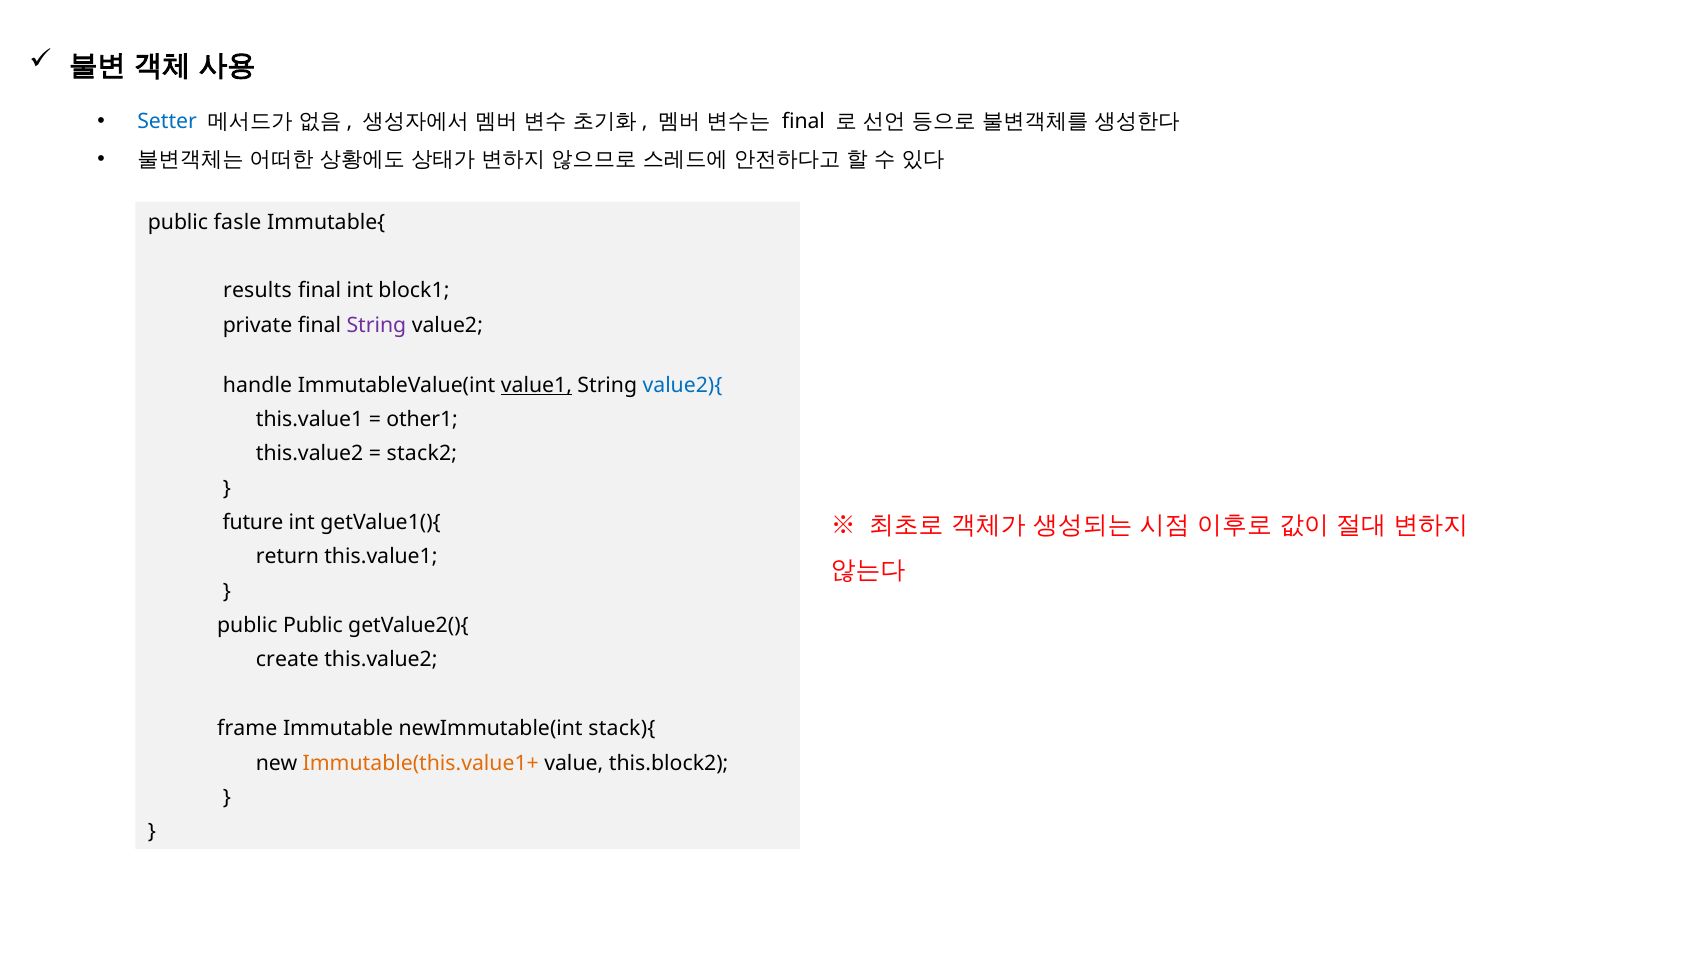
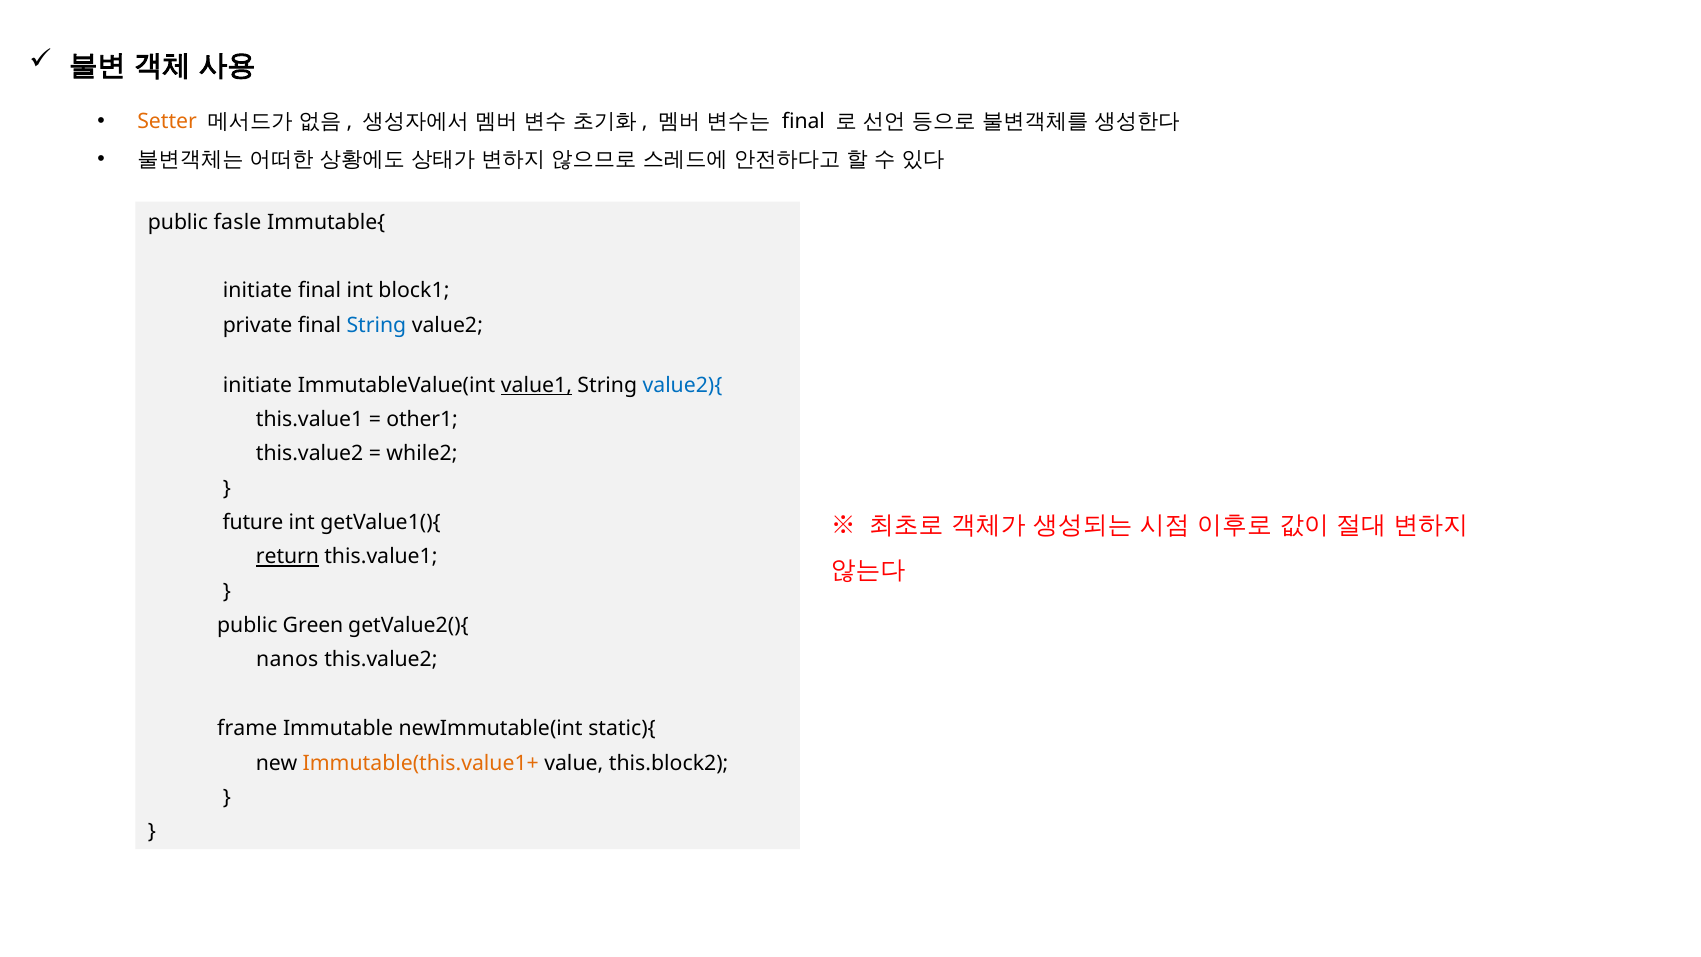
Setter colour: blue -> orange
results at (257, 291): results -> initiate
String at (376, 325) colour: purple -> blue
handle at (257, 385): handle -> initiate
stack2: stack2 -> while2
return underline: none -> present
public Public: Public -> Green
create: create -> nanos
stack){: stack){ -> static){
